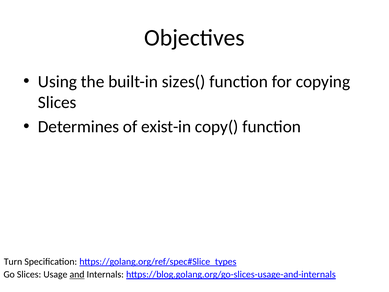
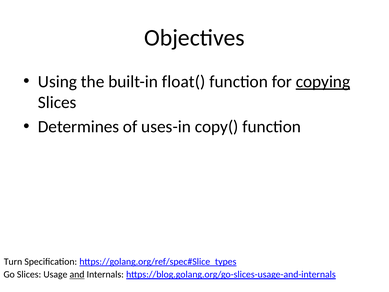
sizes(: sizes( -> float(
copying underline: none -> present
exist-in: exist-in -> uses-in
